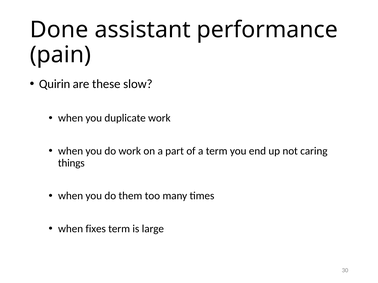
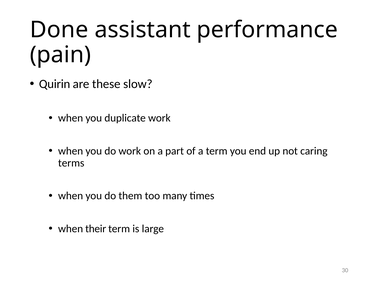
things: things -> terms
fixes: fixes -> their
